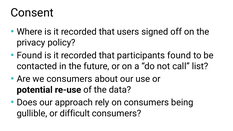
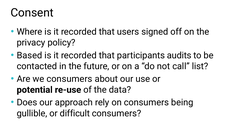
Found at (29, 55): Found -> Based
participants found: found -> audits
